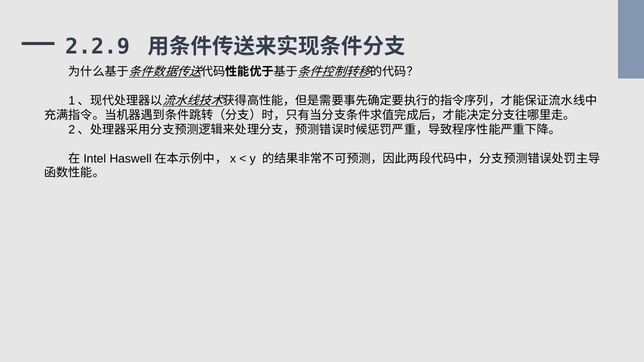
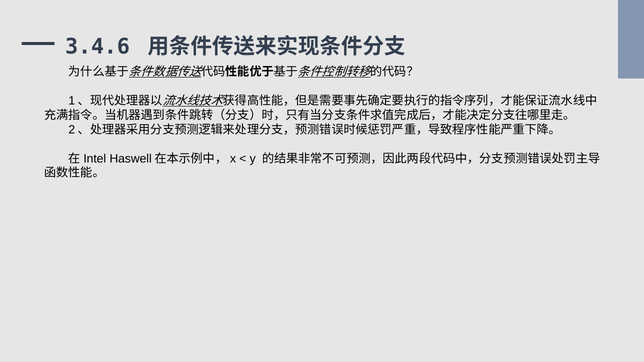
2.2.9: 2.2.9 -> 3.4.6
